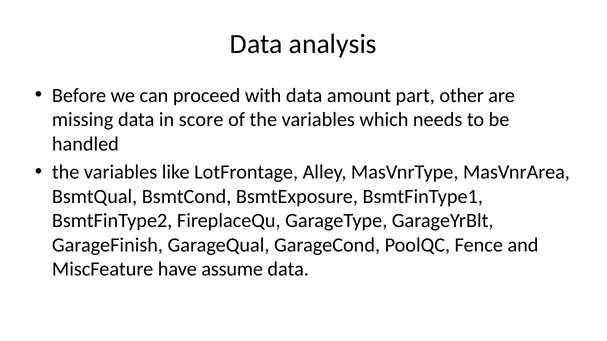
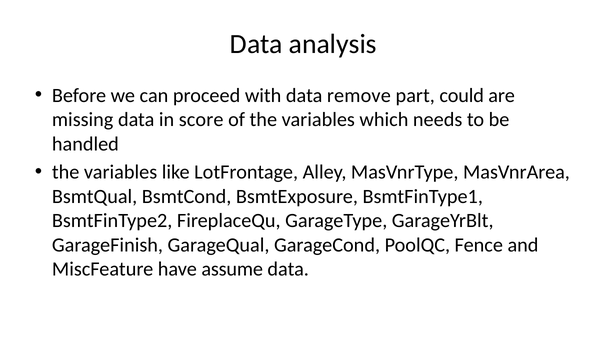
amount: amount -> remove
other: other -> could
